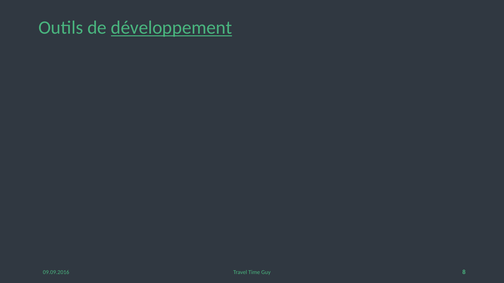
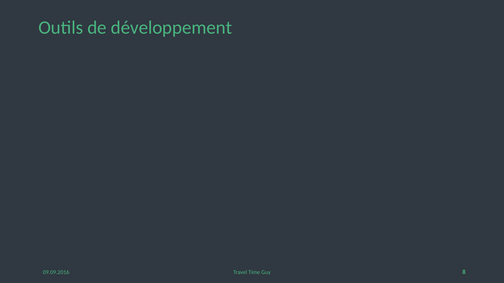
développement underline: present -> none
